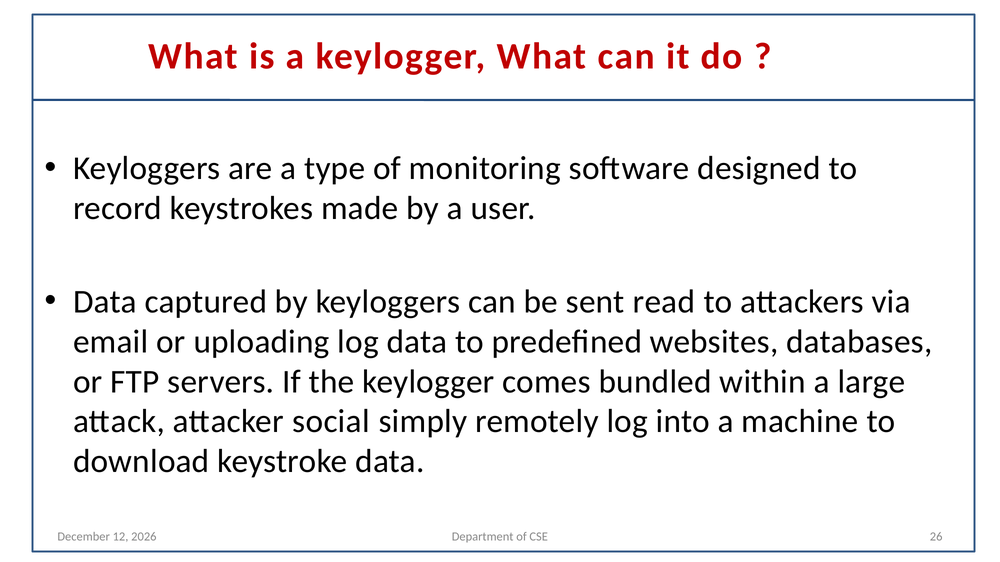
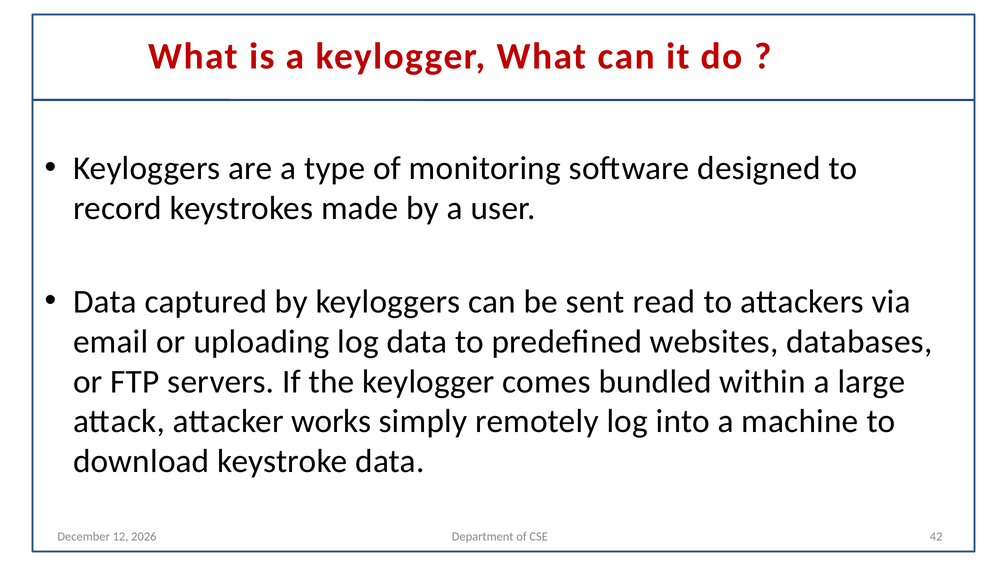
social: social -> works
26: 26 -> 42
